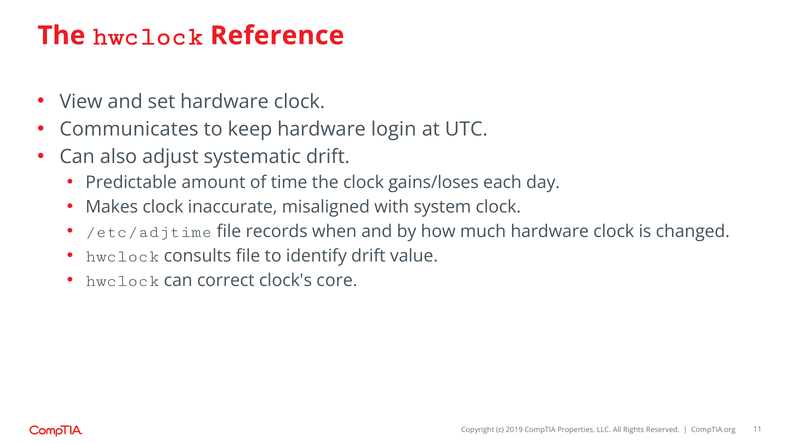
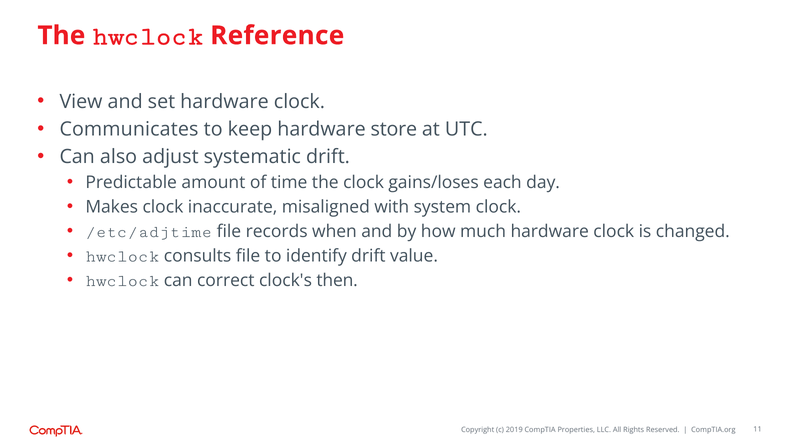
login: login -> store
core: core -> then
